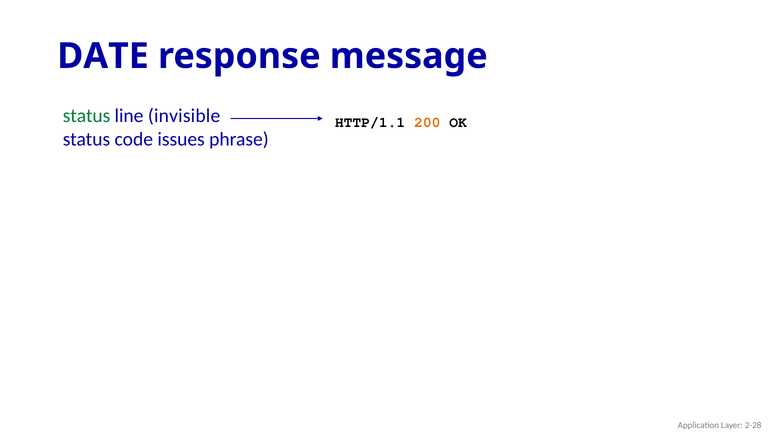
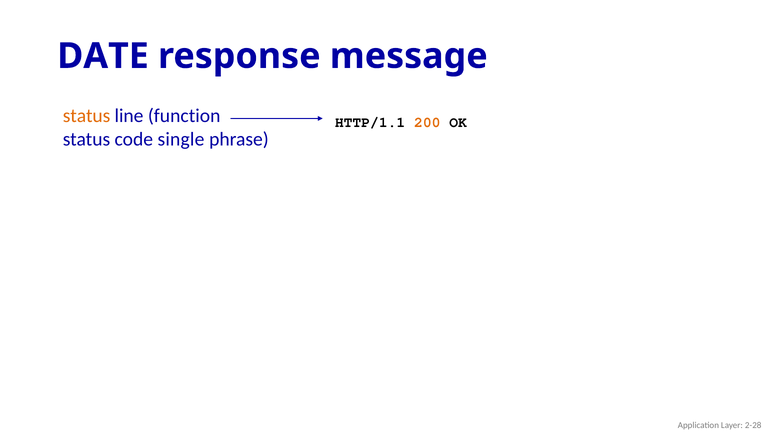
status at (87, 116) colour: green -> orange
invisible: invisible -> function
issues: issues -> single
